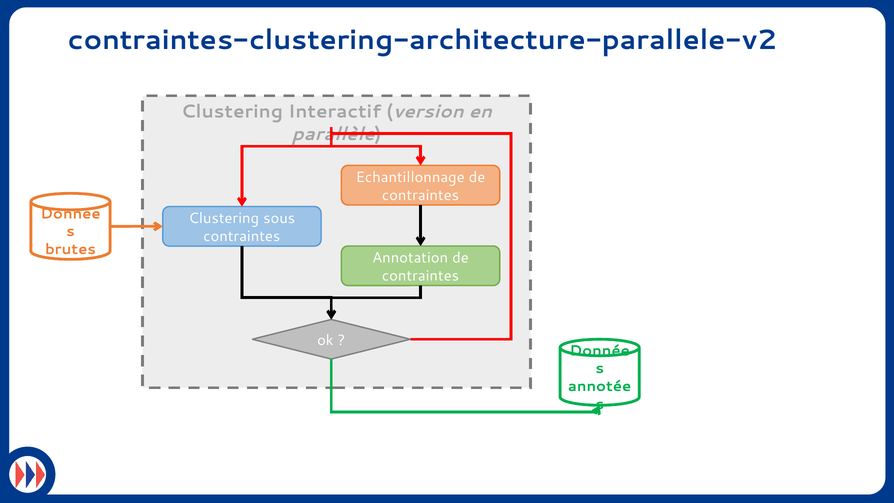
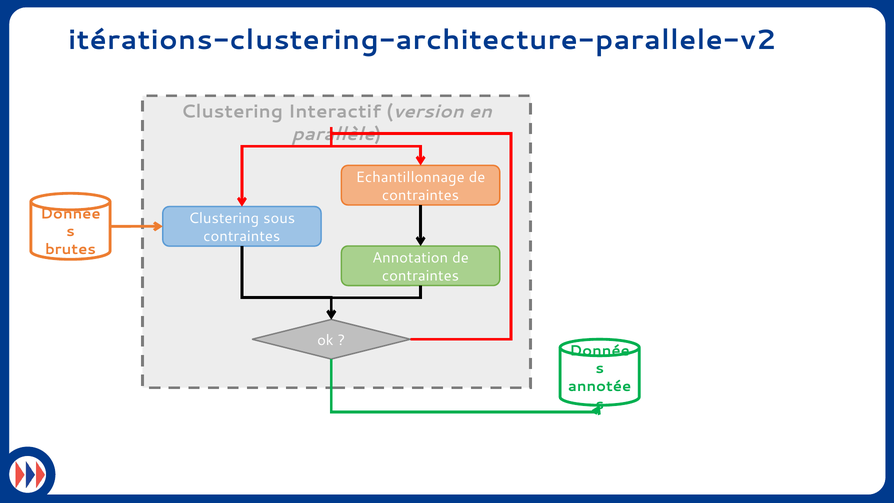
contraintes-clustering-architecture-parallele-v2: contraintes-clustering-architecture-parallele-v2 -> itérations-clustering-architecture-parallele-v2
